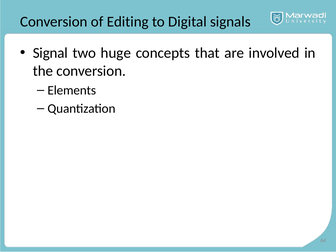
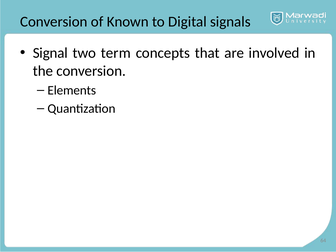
Editing: Editing -> Known
huge: huge -> term
